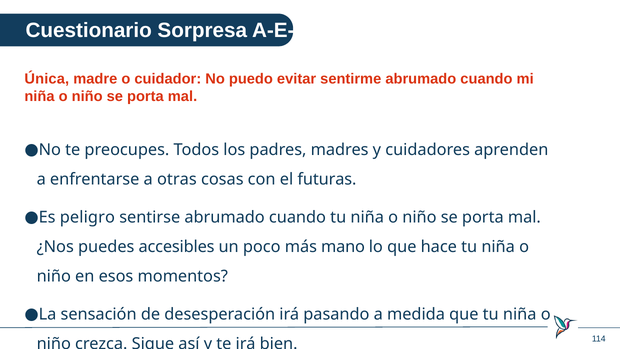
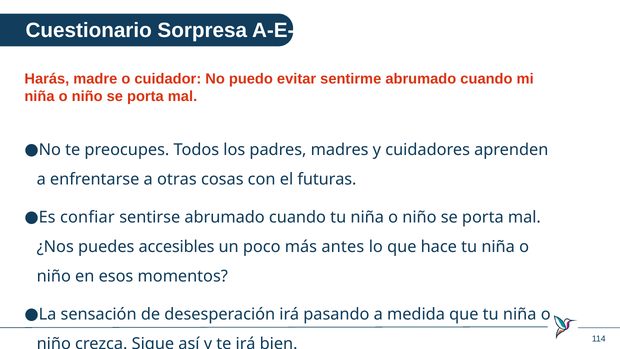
Única: Única -> Harás
peligro: peligro -> confiar
mano: mano -> antes
